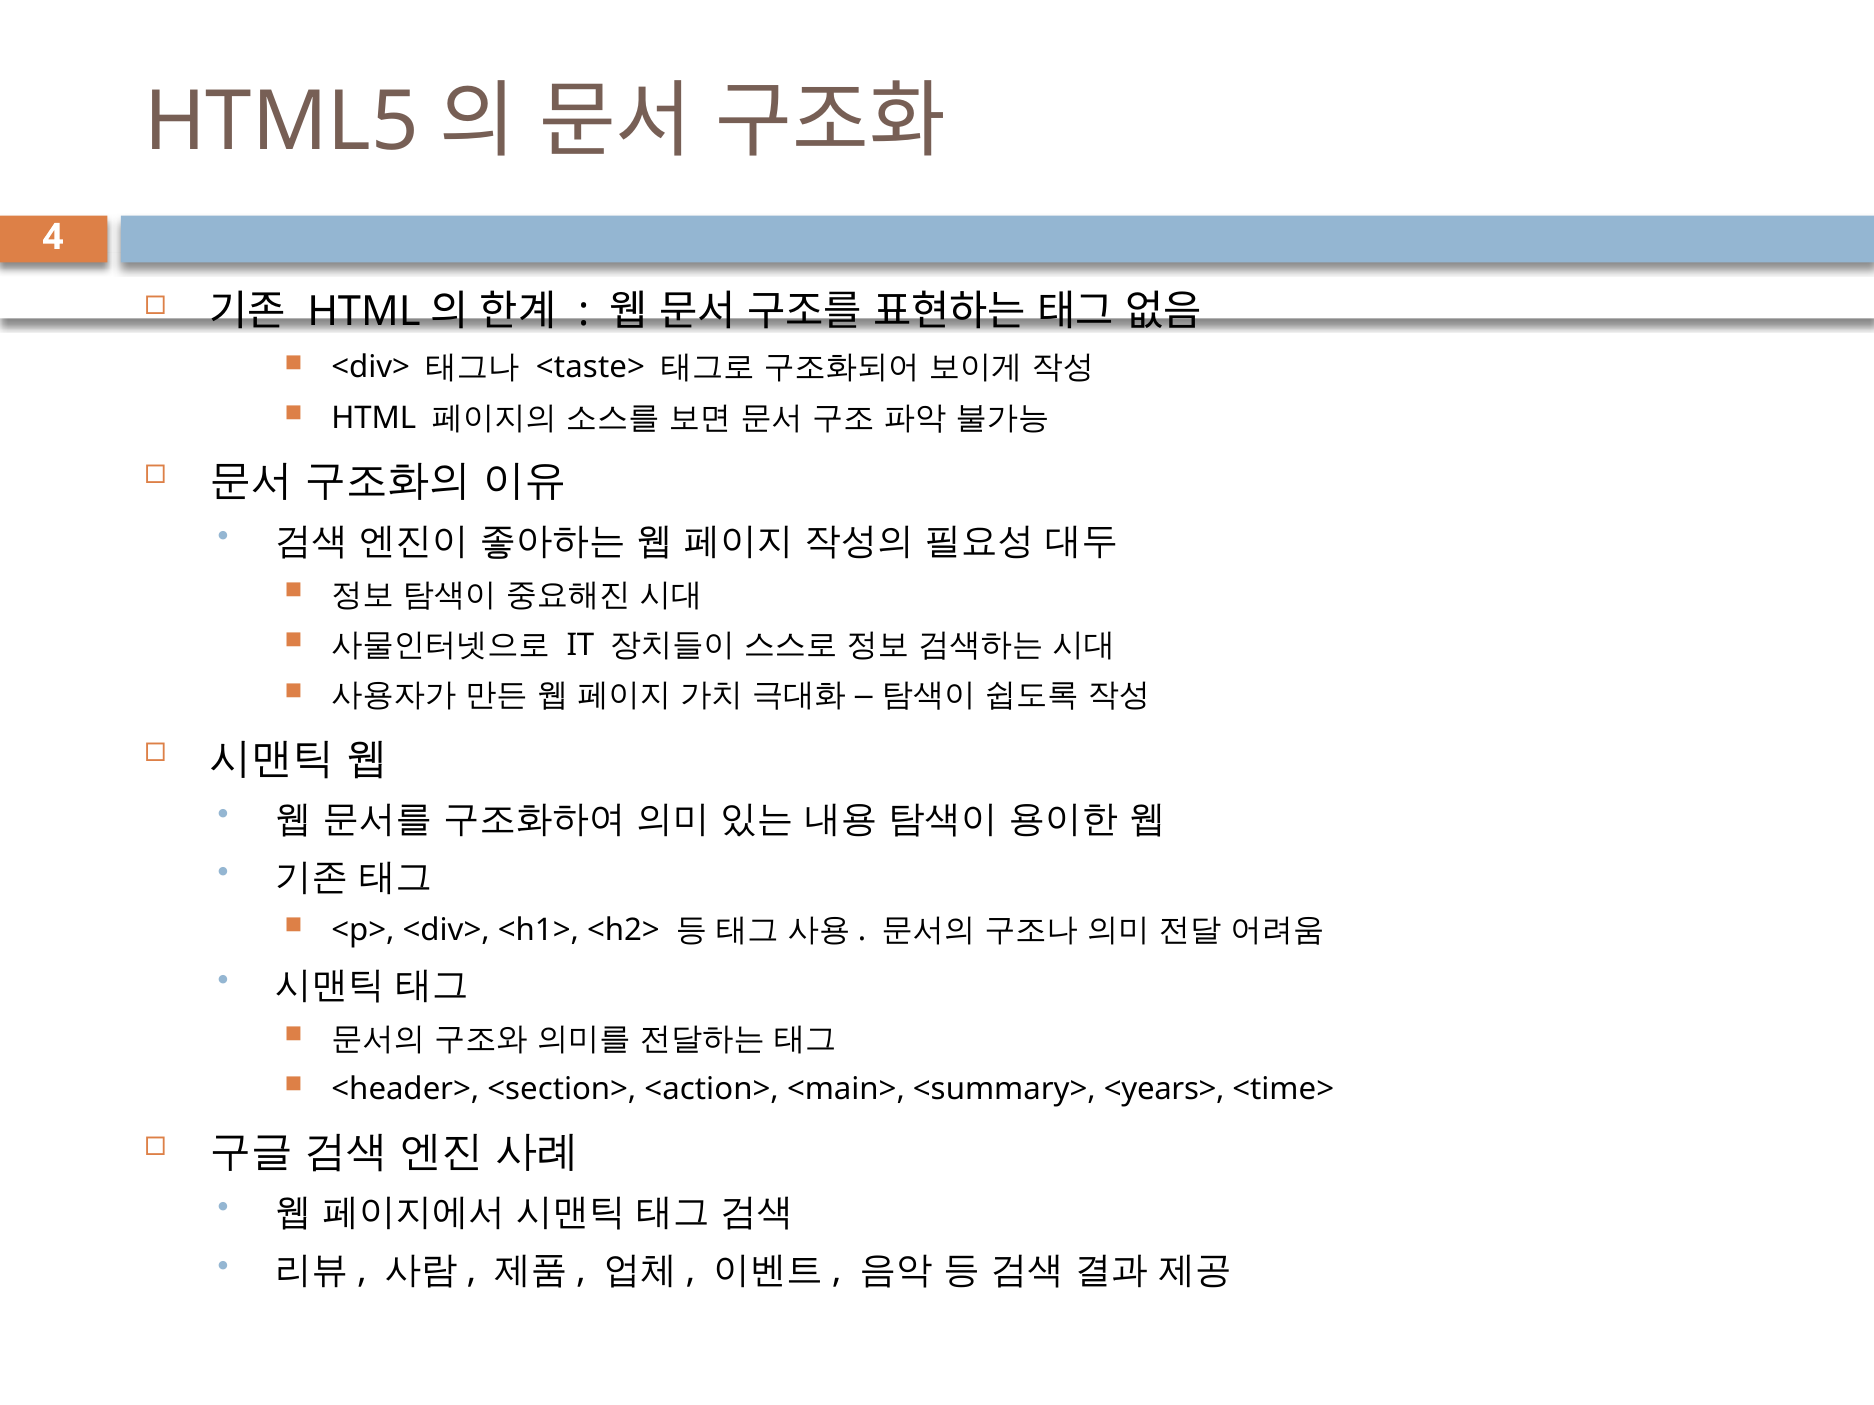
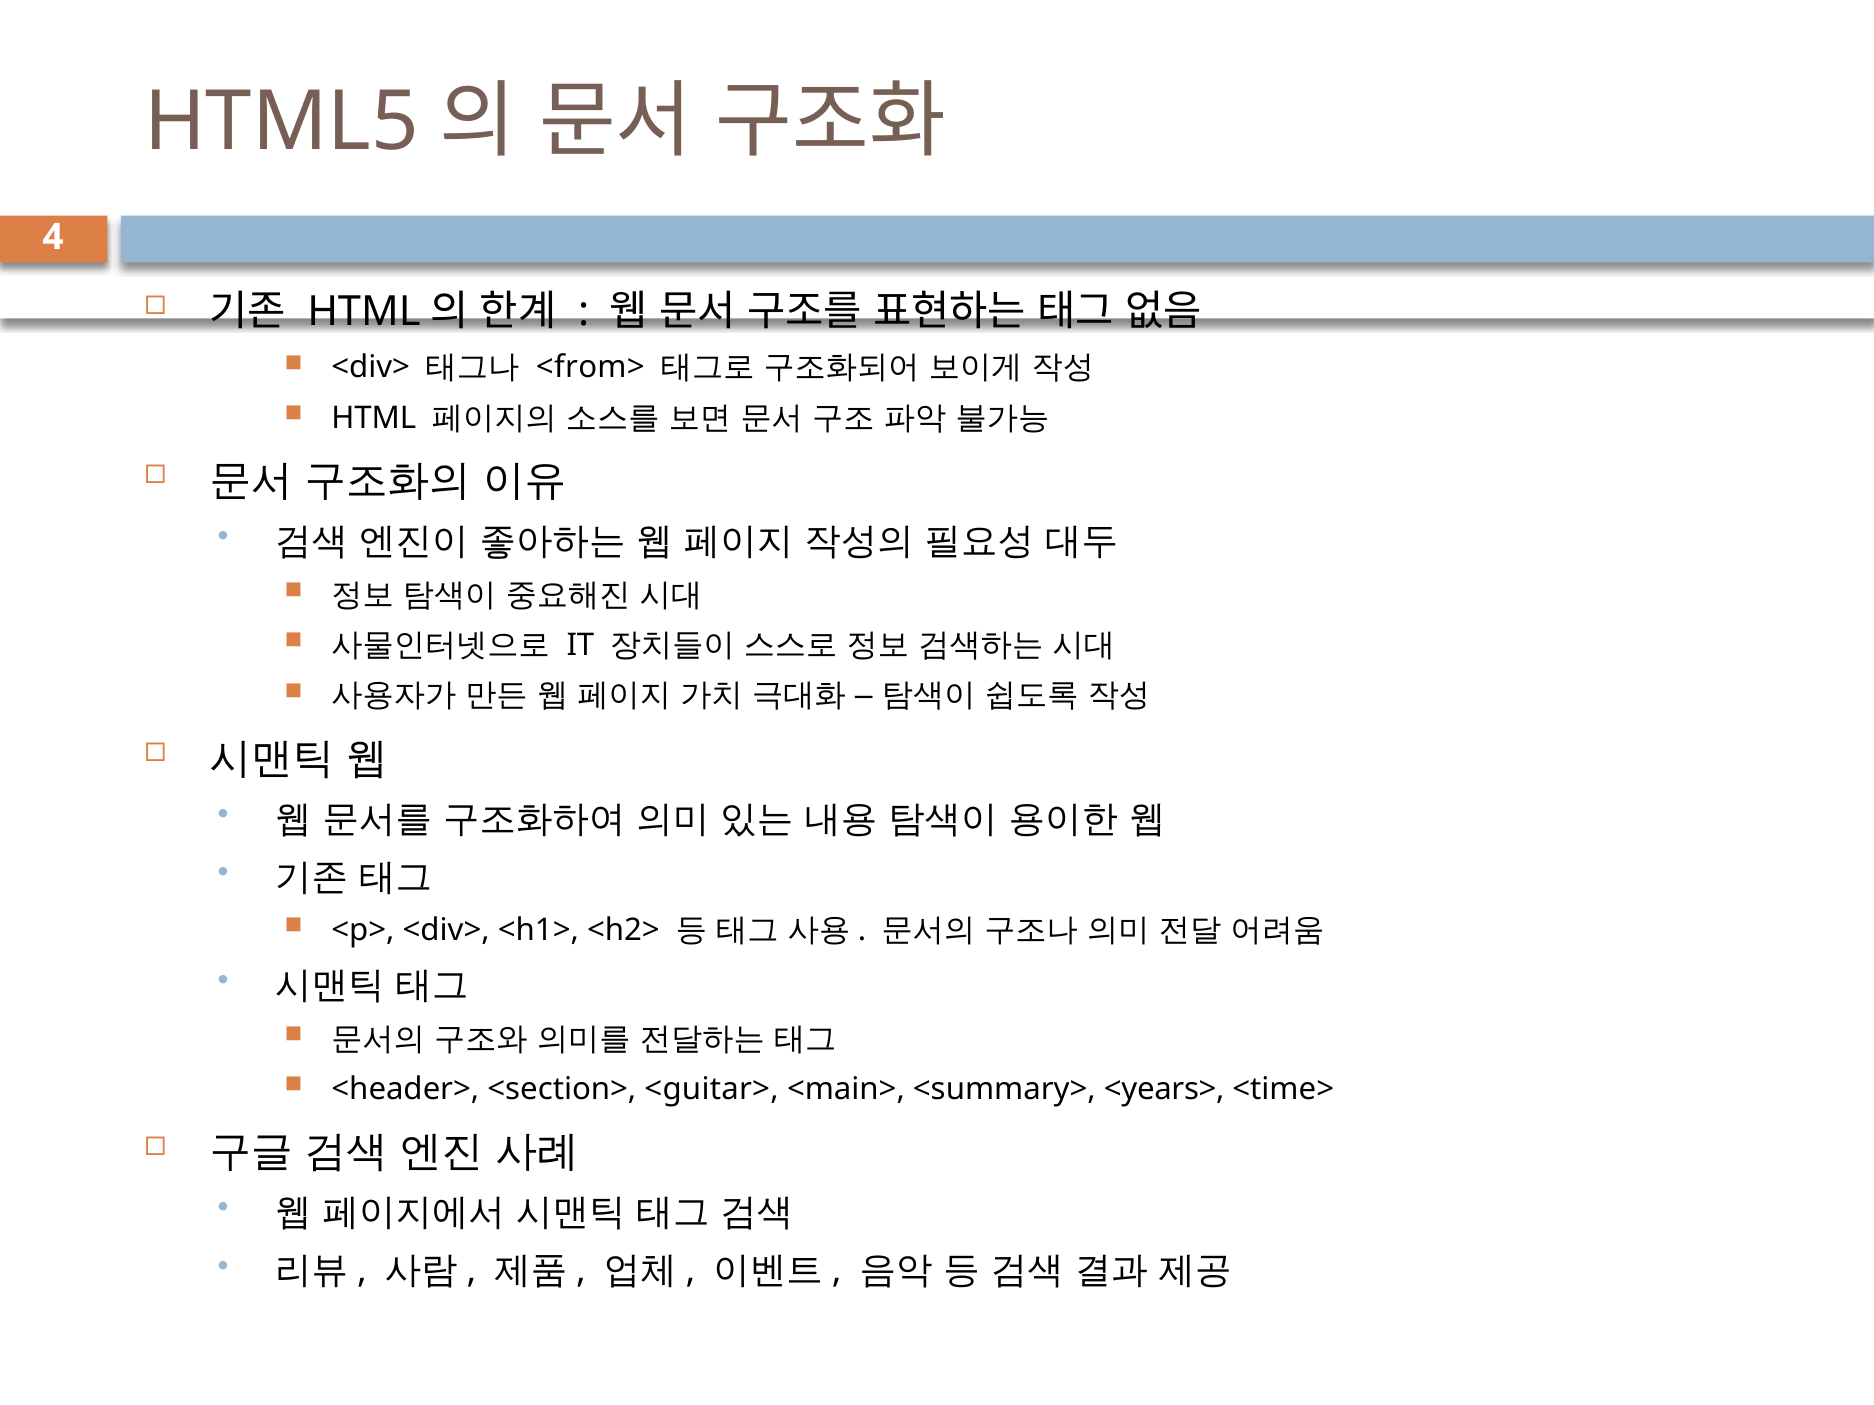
<taste>: <taste> -> <from>
<action>: <action> -> <guitar>
